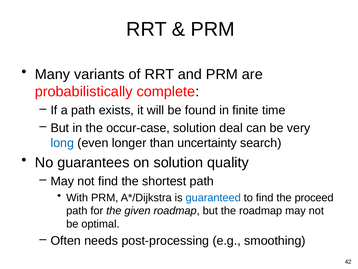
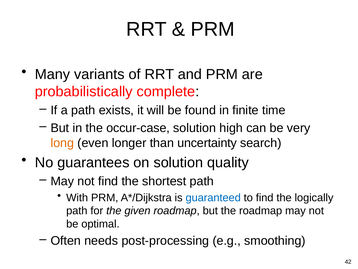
deal: deal -> high
long colour: blue -> orange
proceed: proceed -> logically
